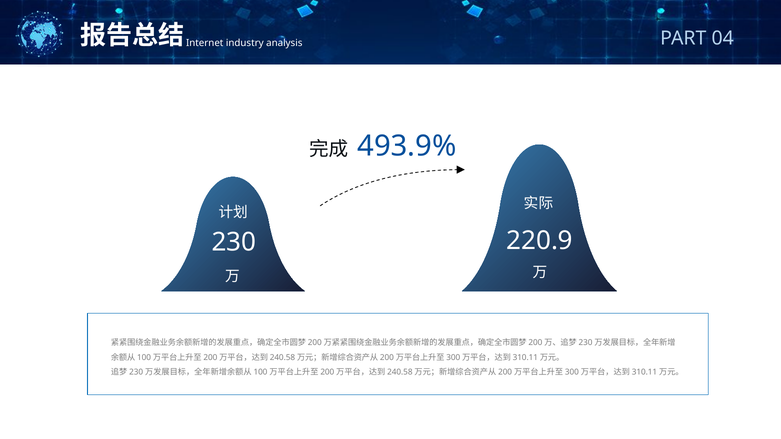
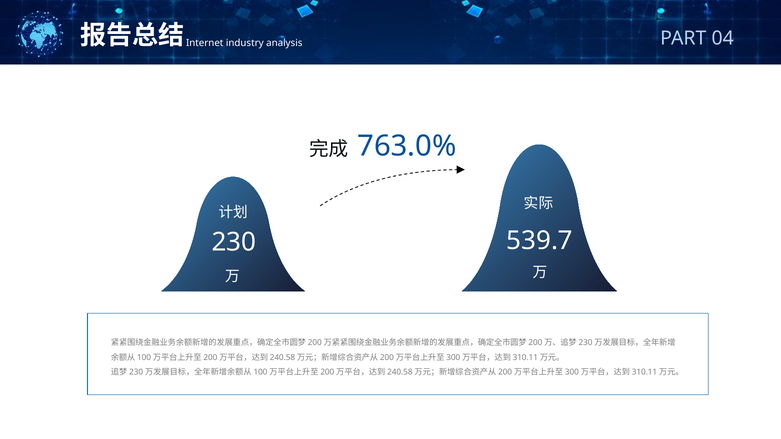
493.9%: 493.9% -> 763.0%
220.9: 220.9 -> 539.7
